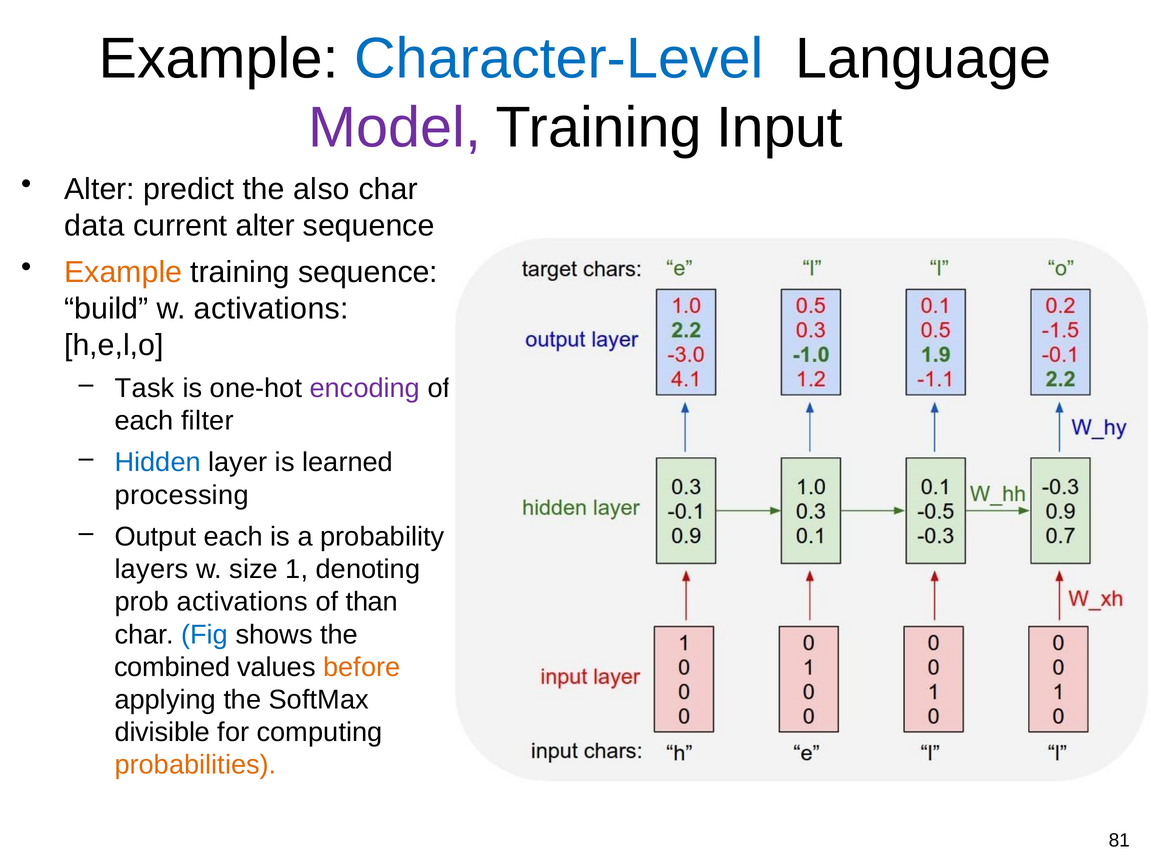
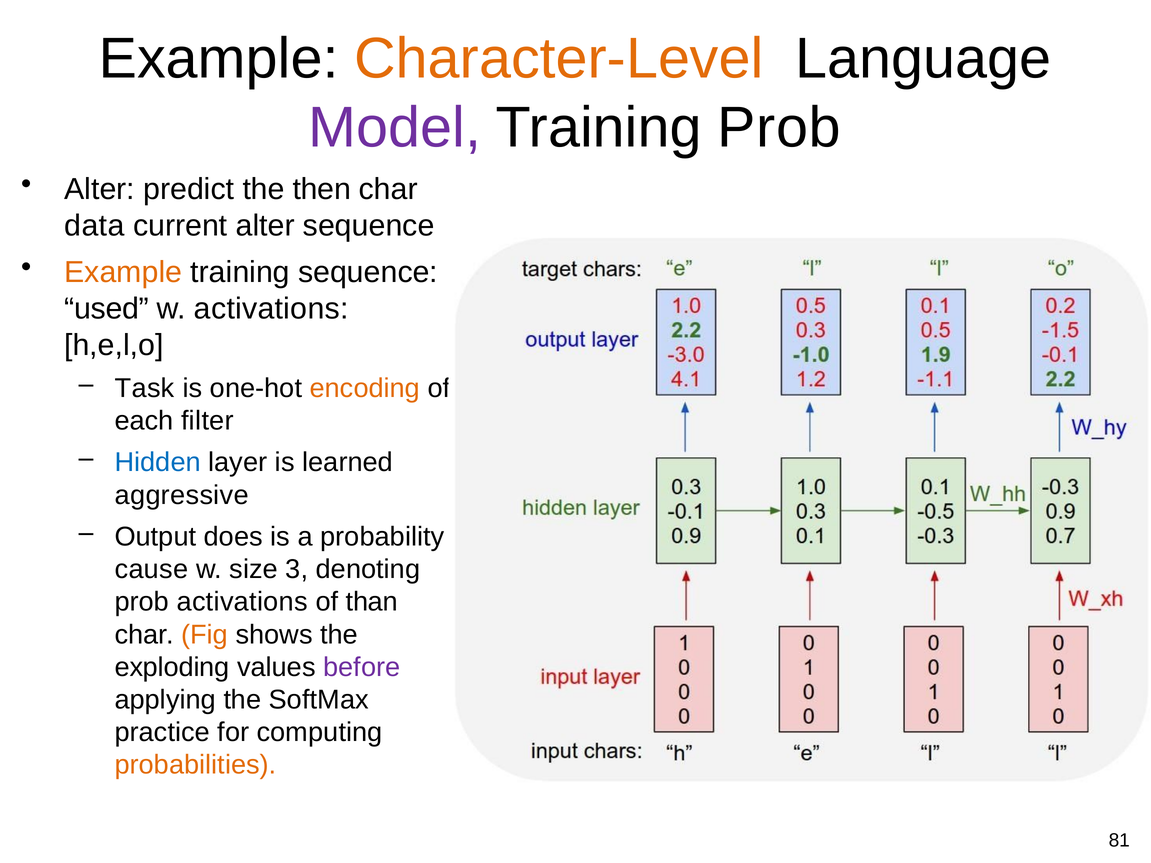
Character-Level colour: blue -> orange
Training Input: Input -> Prob
also: also -> then
build: build -> used
encoding colour: purple -> orange
processing: processing -> aggressive
Output each: each -> does
layers: layers -> cause
1: 1 -> 3
Fig colour: blue -> orange
combined: combined -> exploding
before colour: orange -> purple
divisible: divisible -> practice
